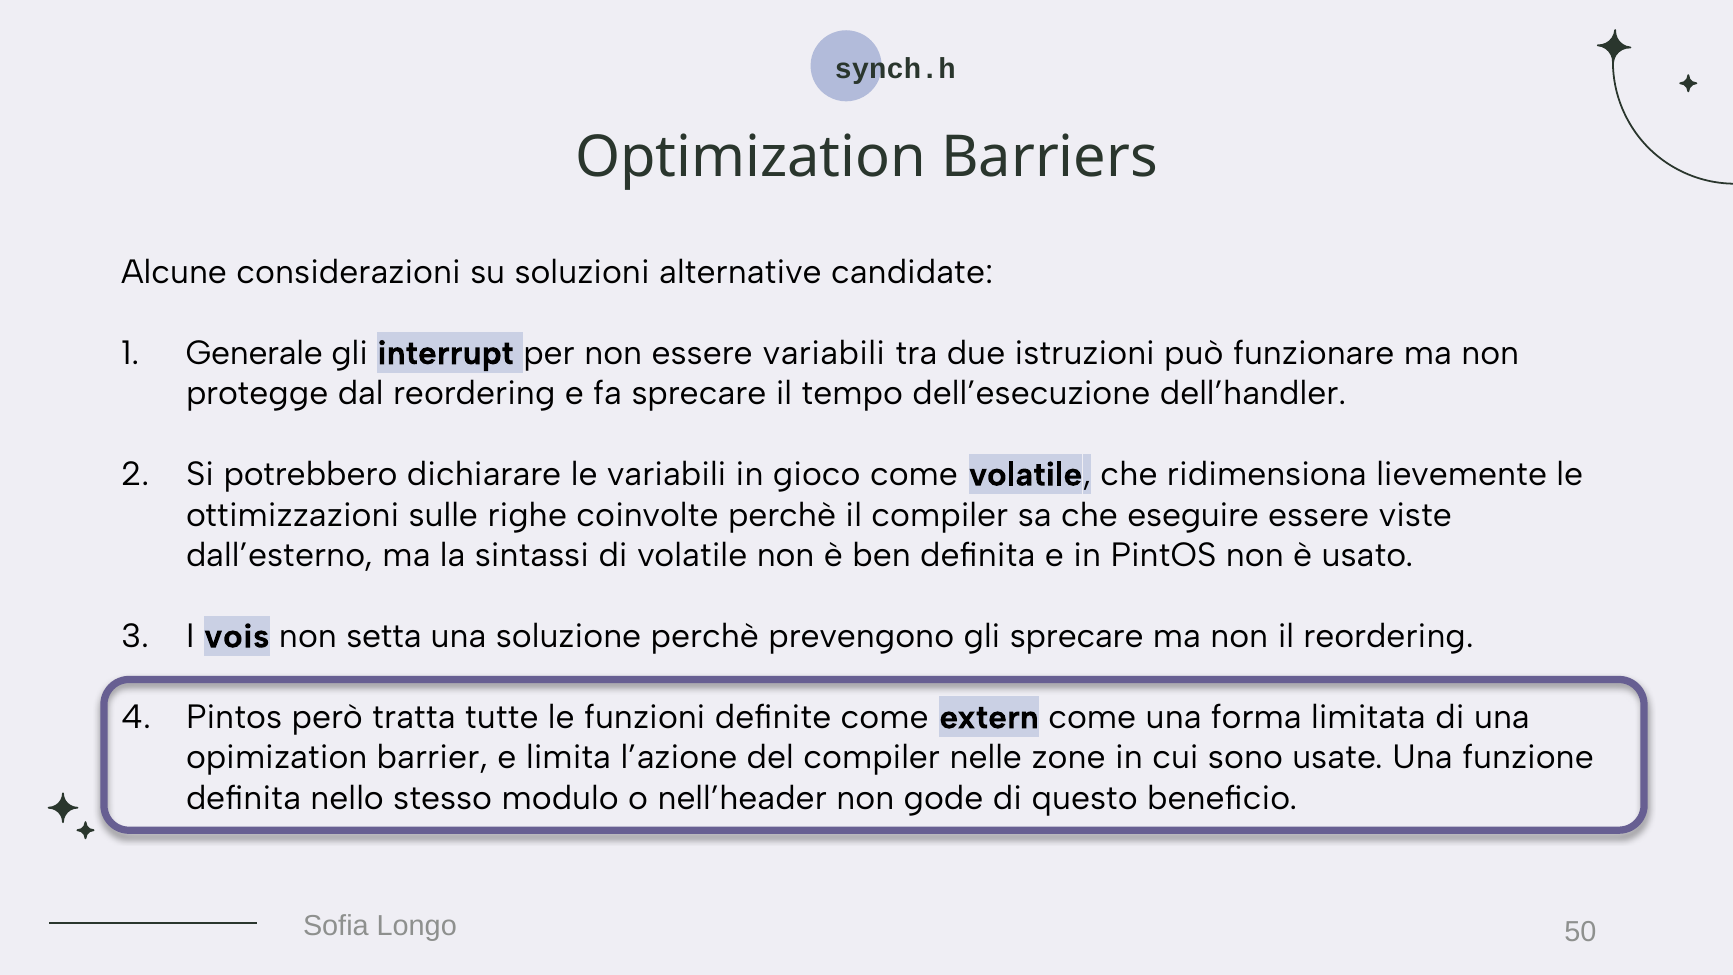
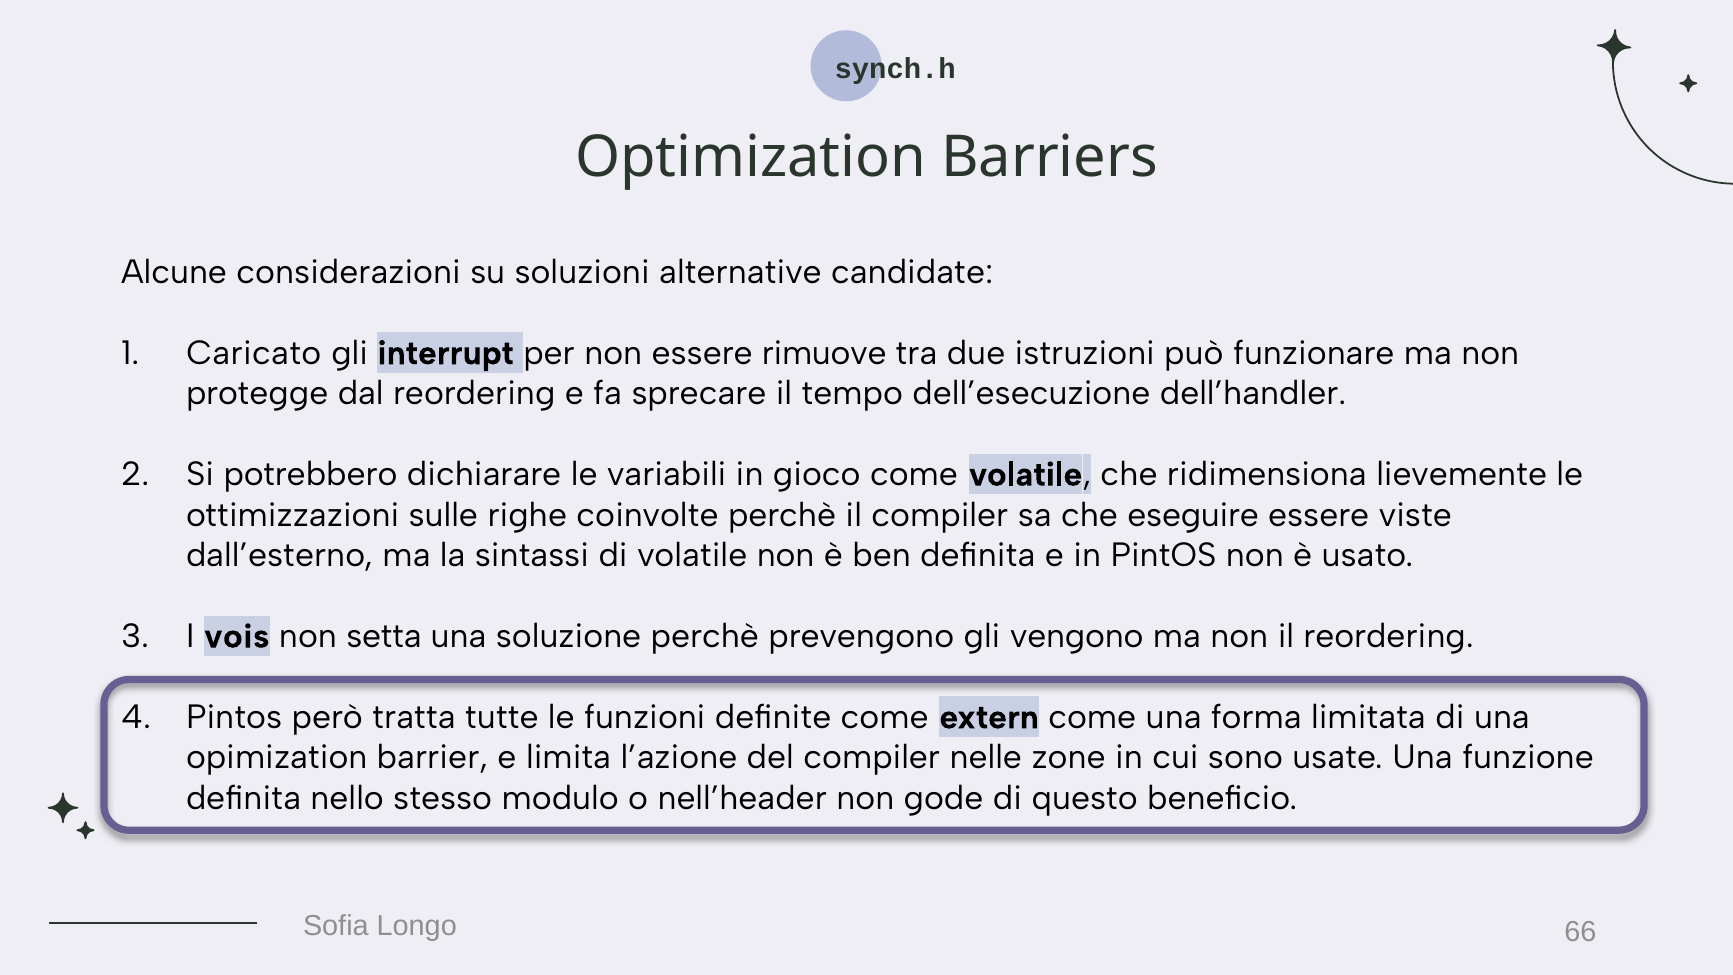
Generale: Generale -> Caricato
essere variabili: variabili -> rimuove
gli sprecare: sprecare -> vengono
50: 50 -> 66
